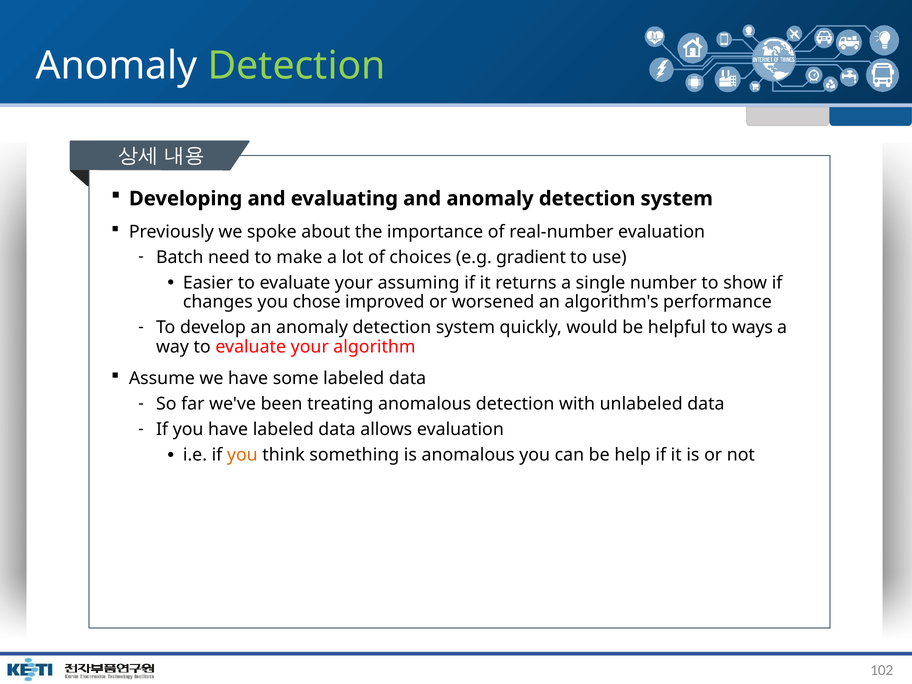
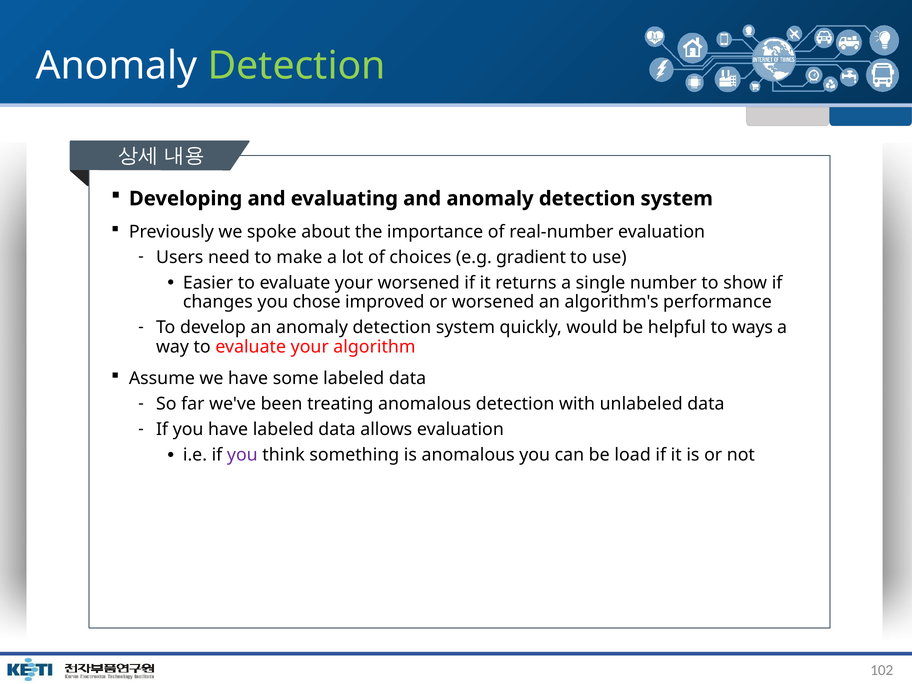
Batch: Batch -> Users
your assuming: assuming -> worsened
you at (242, 455) colour: orange -> purple
help: help -> load
